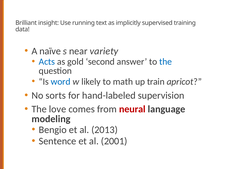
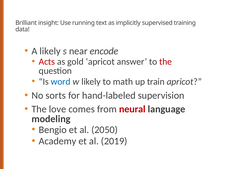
A naïve: naïve -> likely
variety: variety -> encode
Acts colour: blue -> red
gold second: second -> apricot
the at (166, 62) colour: blue -> red
2013: 2013 -> 2050
Sentence: Sentence -> Academy
2001: 2001 -> 2019
